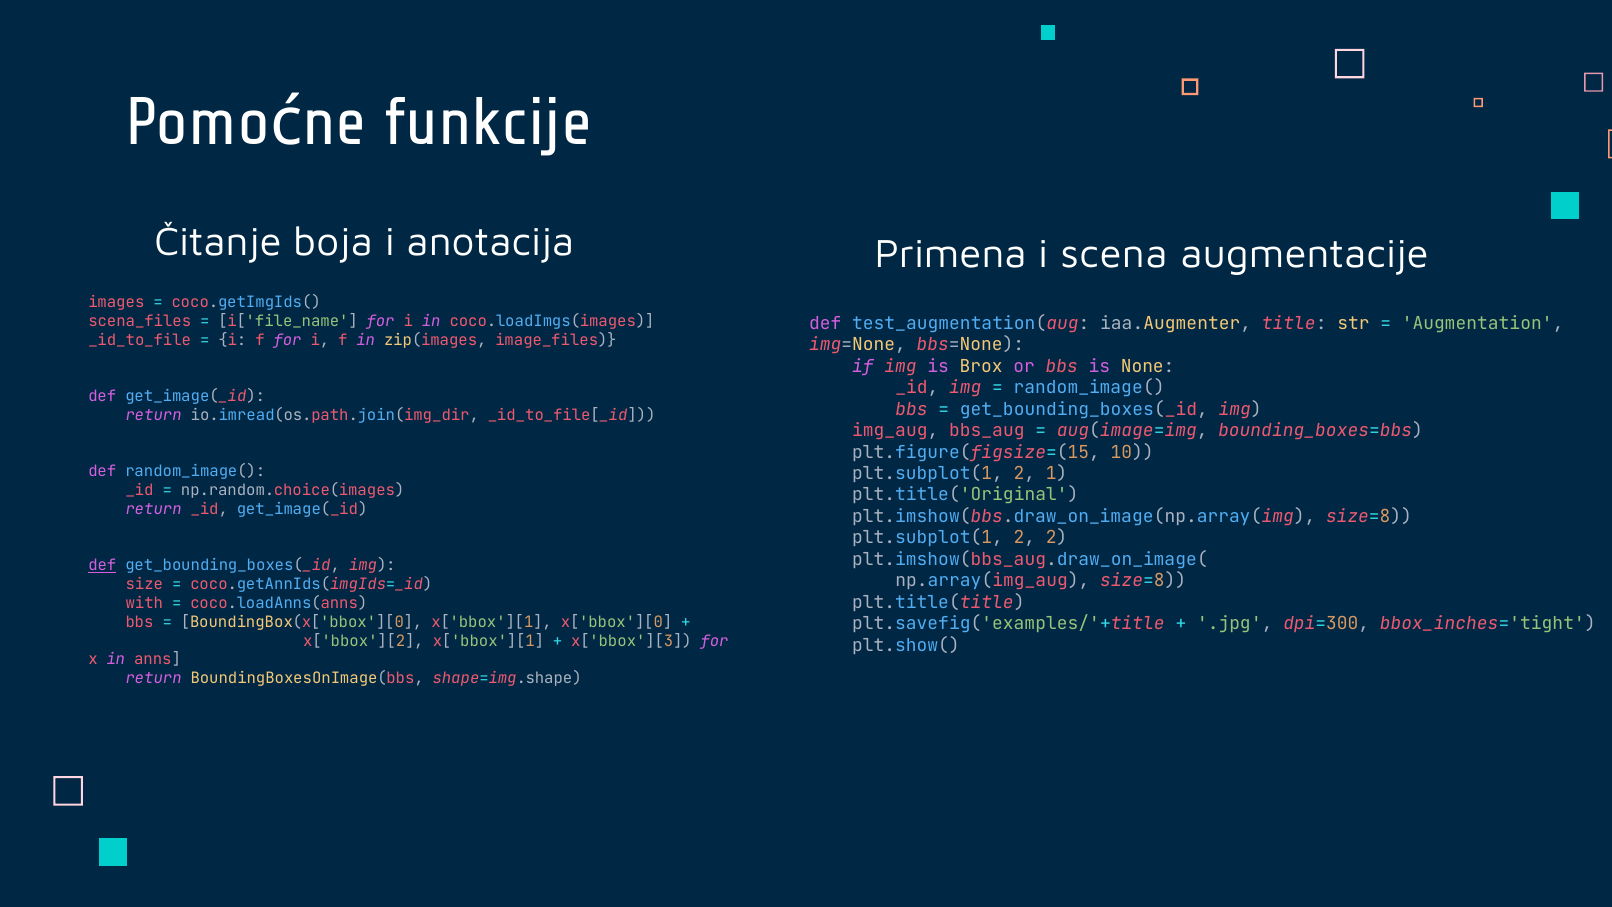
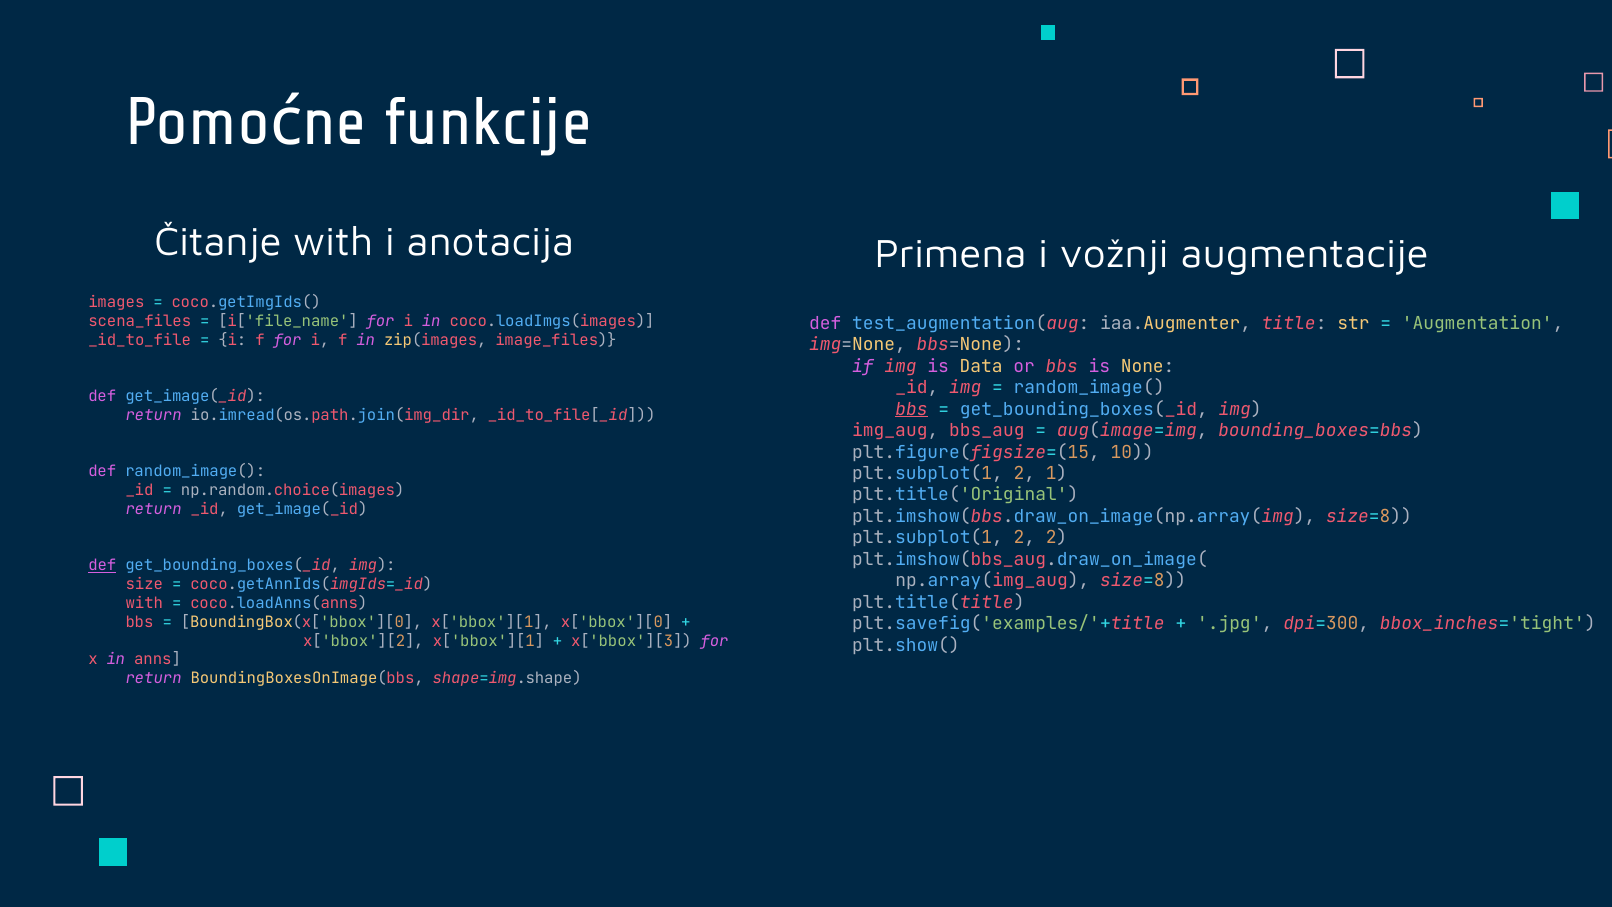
Čitanje boja: boja -> with
scena: scena -> vožnji
Brox: Brox -> Data
bbs at (912, 409) underline: none -> present
